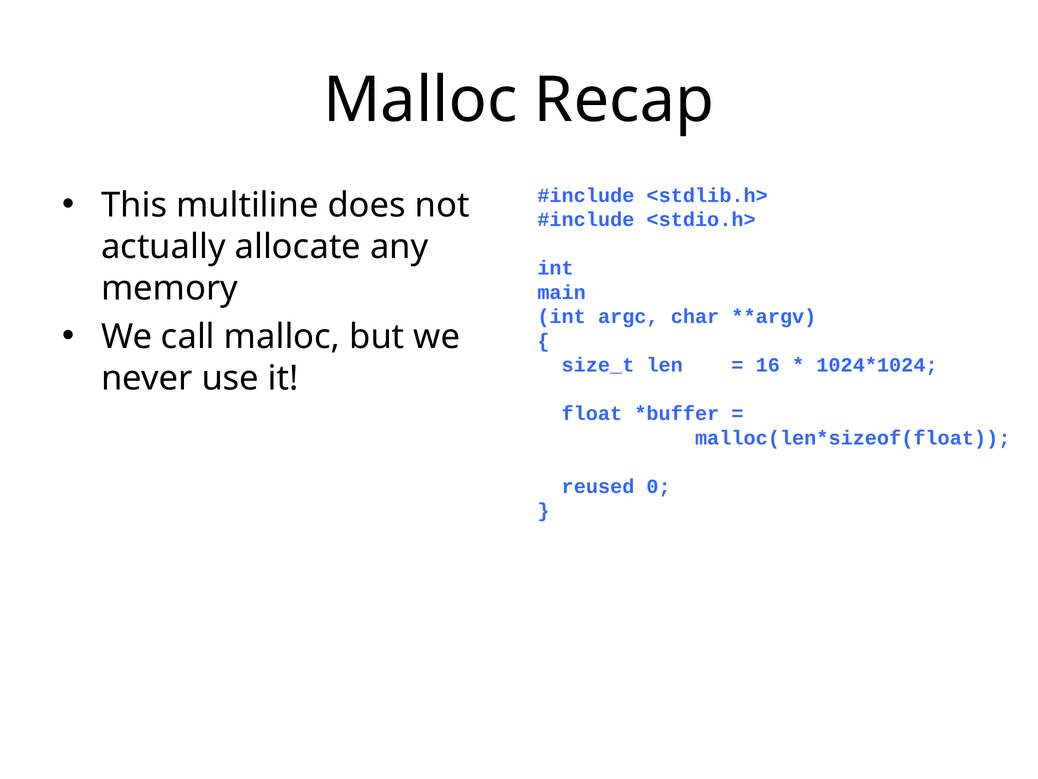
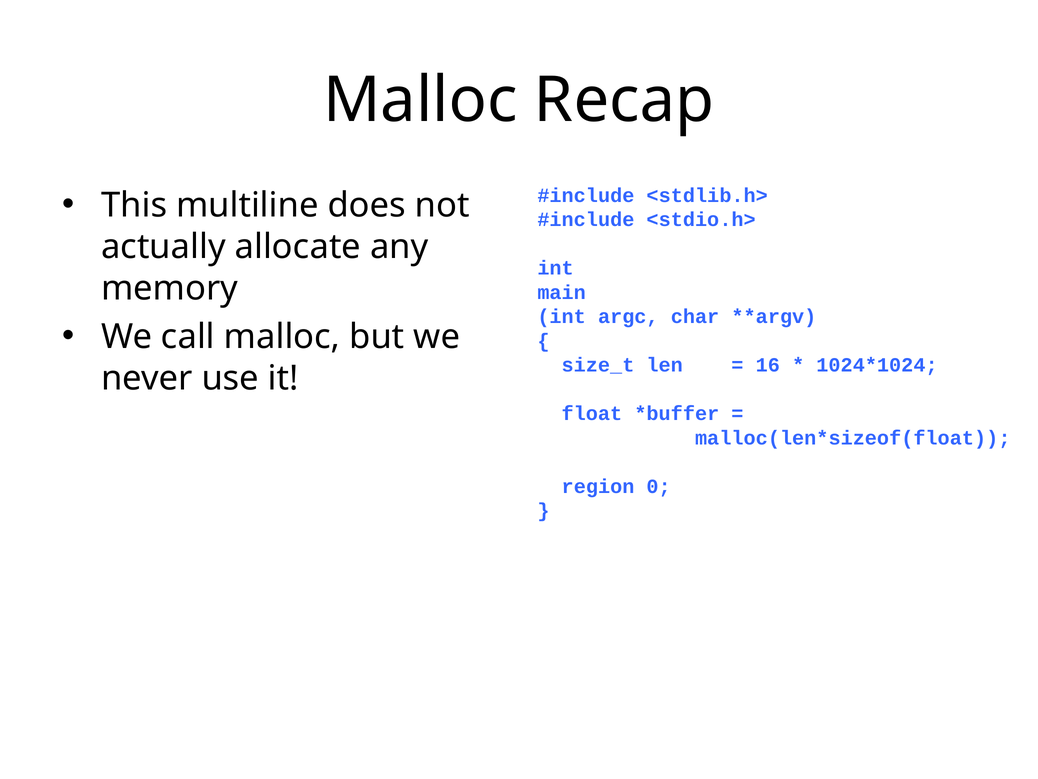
reused: reused -> region
